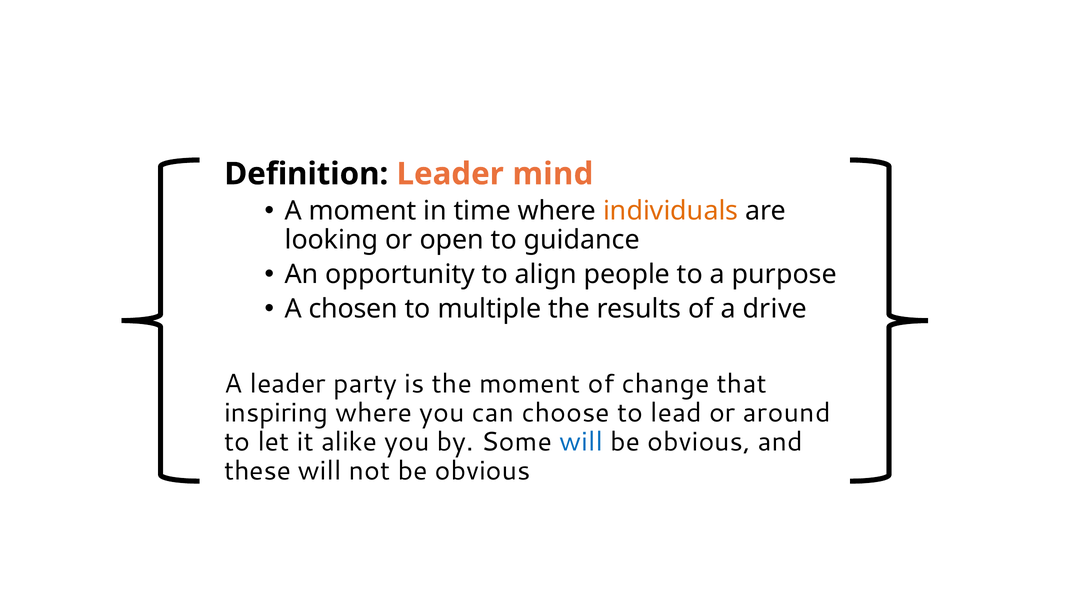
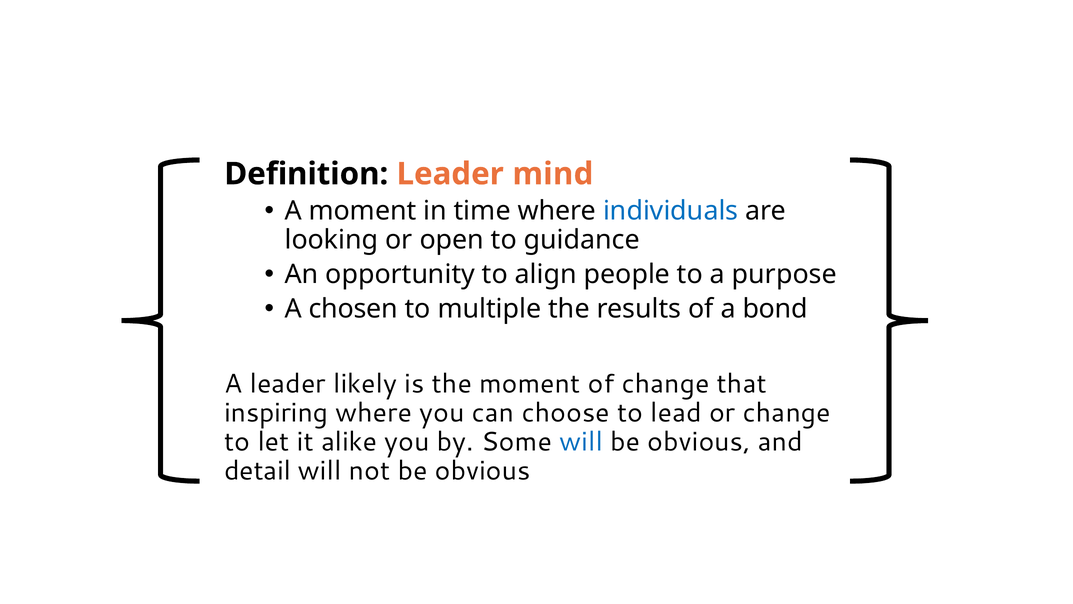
individuals colour: orange -> blue
drive: drive -> bond
party: party -> likely
or around: around -> change
these: these -> detail
